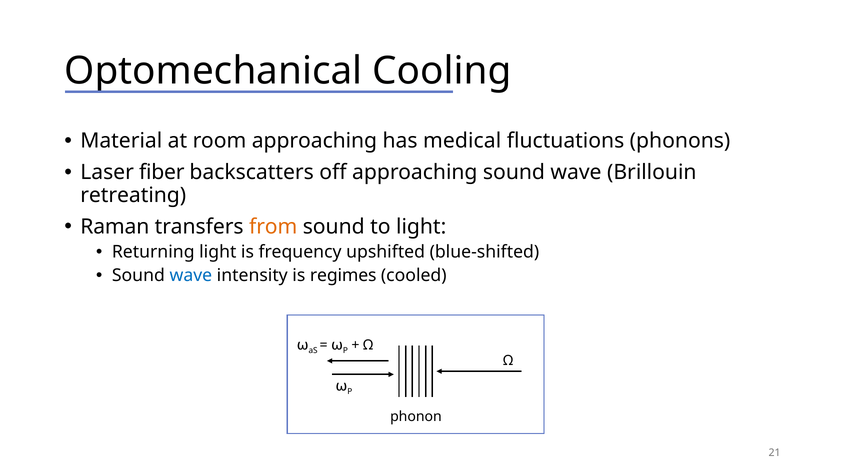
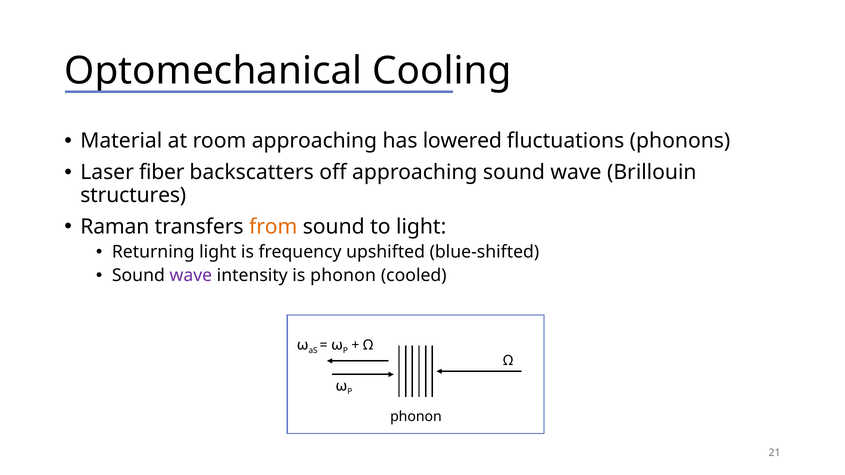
medical: medical -> lowered
retreating: retreating -> structures
wave at (191, 276) colour: blue -> purple
is regimes: regimes -> phonon
